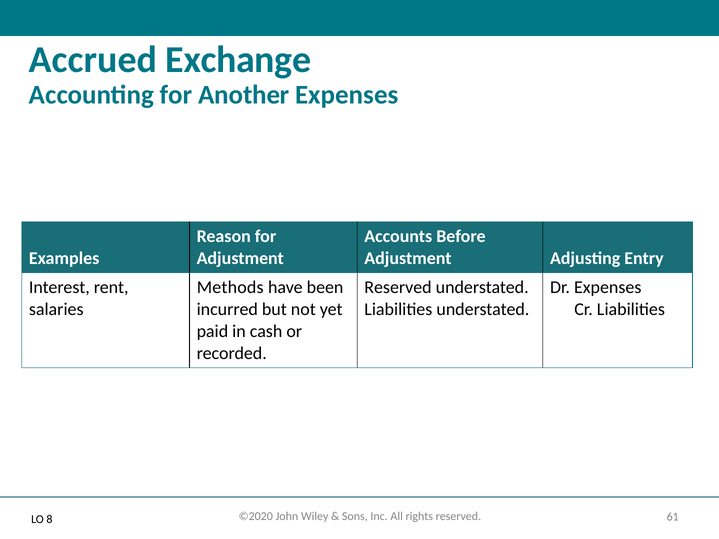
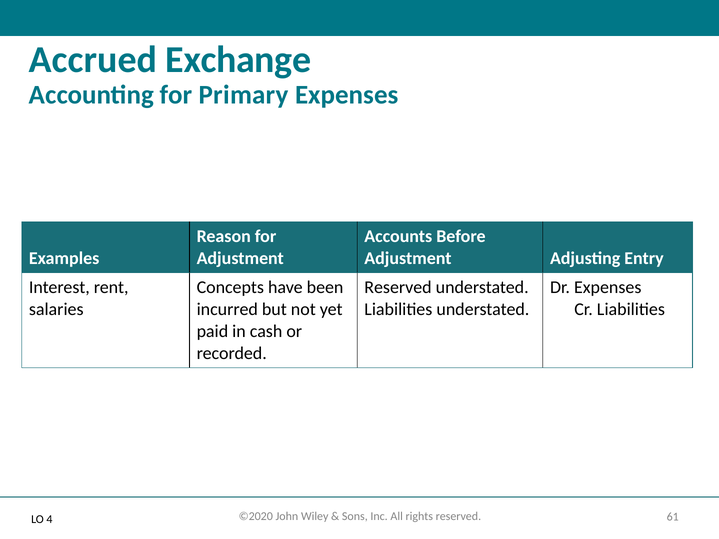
Another: Another -> Primary
Methods: Methods -> Concepts
8: 8 -> 4
